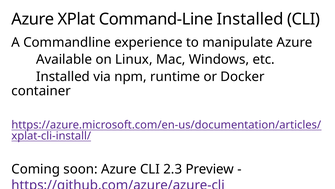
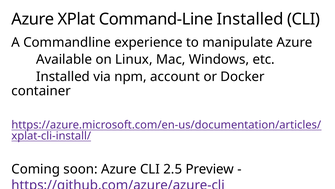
runtime: runtime -> account
2.3: 2.3 -> 2.5
